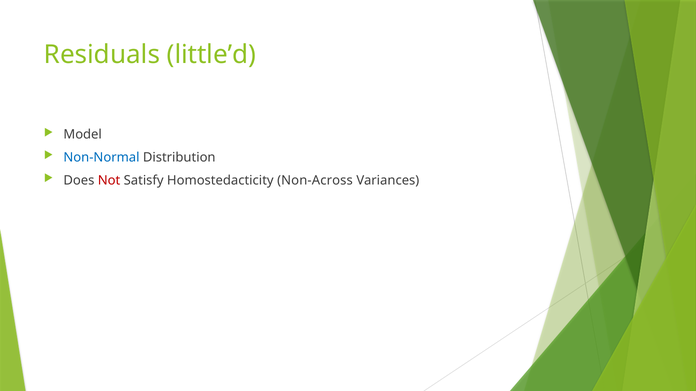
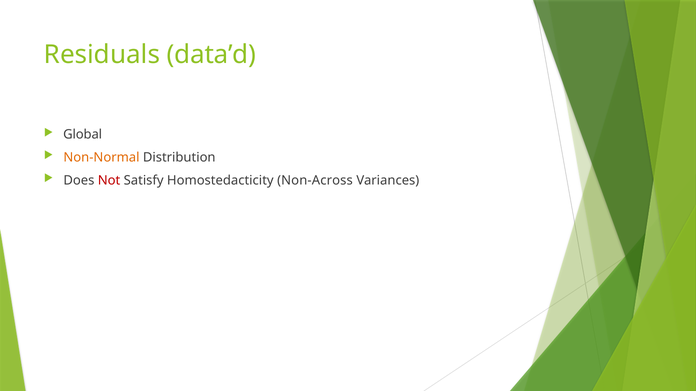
little’d: little’d -> data’d
Model: Model -> Global
Non-Normal colour: blue -> orange
